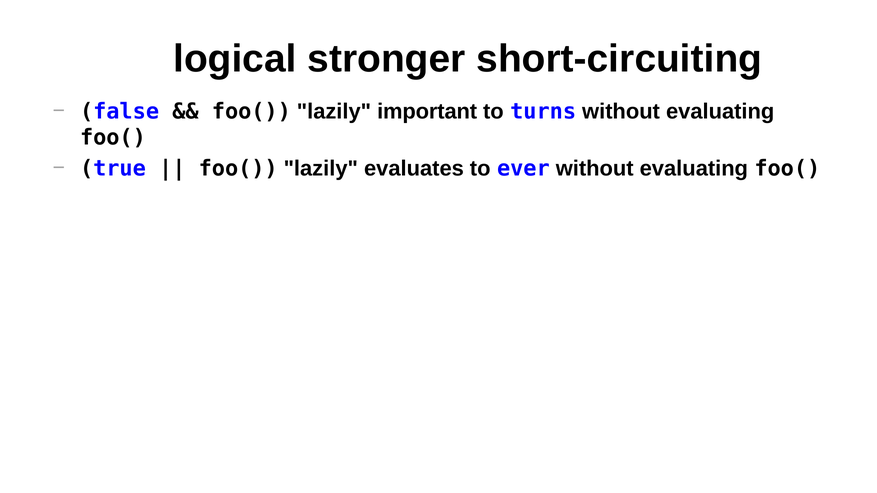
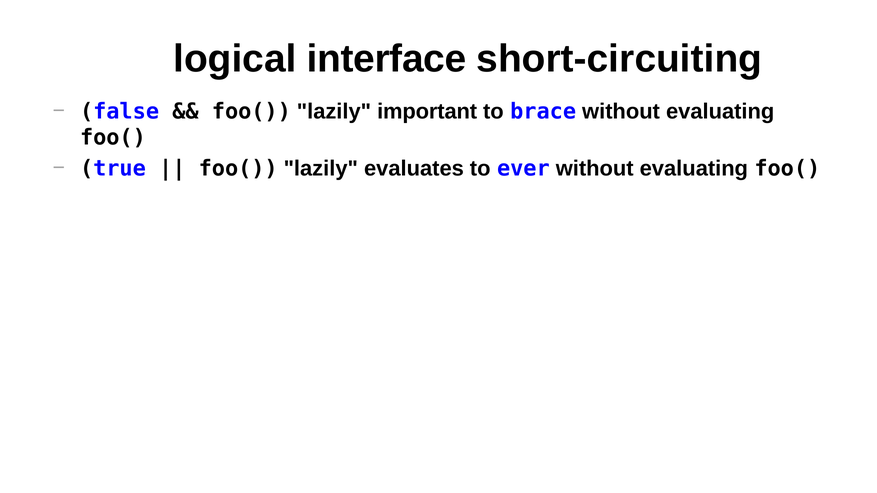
stronger: stronger -> interface
turns: turns -> brace
